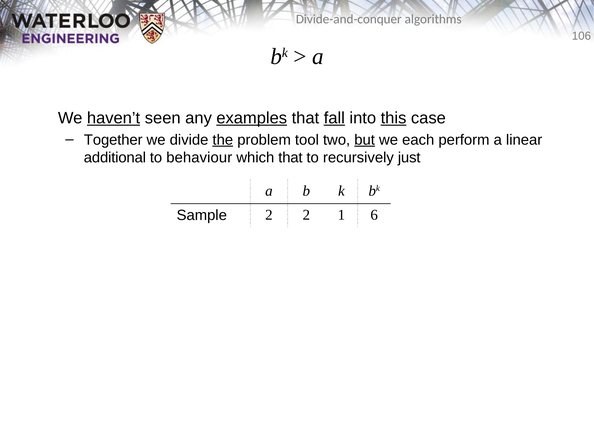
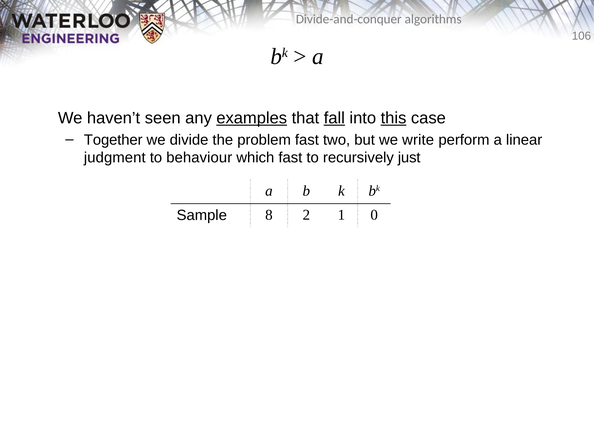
haven’t underline: present -> none
the underline: present -> none
problem tool: tool -> fast
but underline: present -> none
each: each -> write
additional: additional -> judgment
which that: that -> fast
Sample 2: 2 -> 8
6: 6 -> 0
